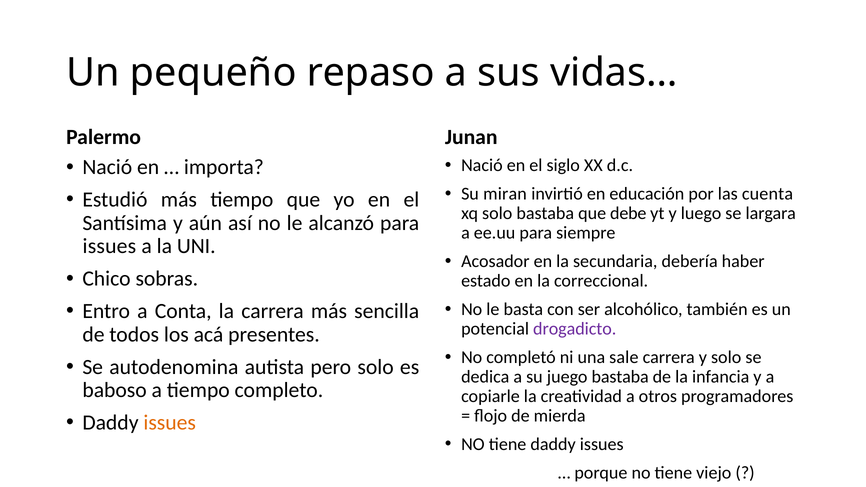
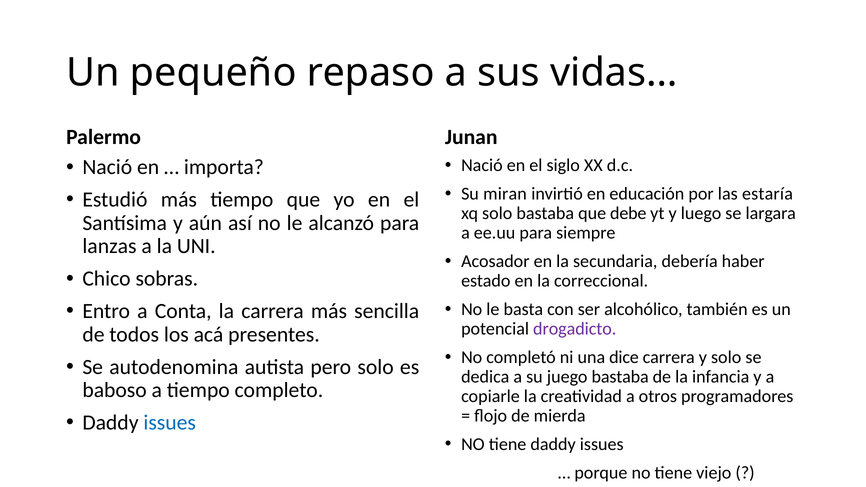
cuenta: cuenta -> estaría
issues at (109, 246): issues -> lanzas
sale: sale -> dice
issues at (170, 423) colour: orange -> blue
